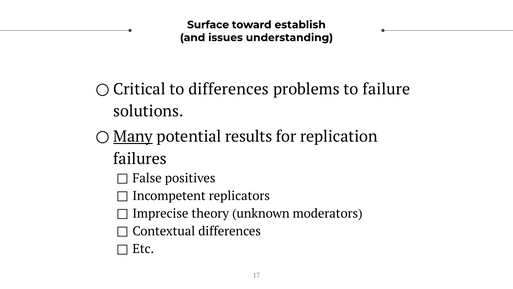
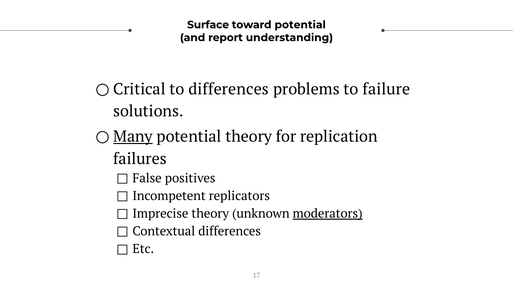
toward establish: establish -> potential
issues: issues -> report
potential results: results -> theory
moderators underline: none -> present
